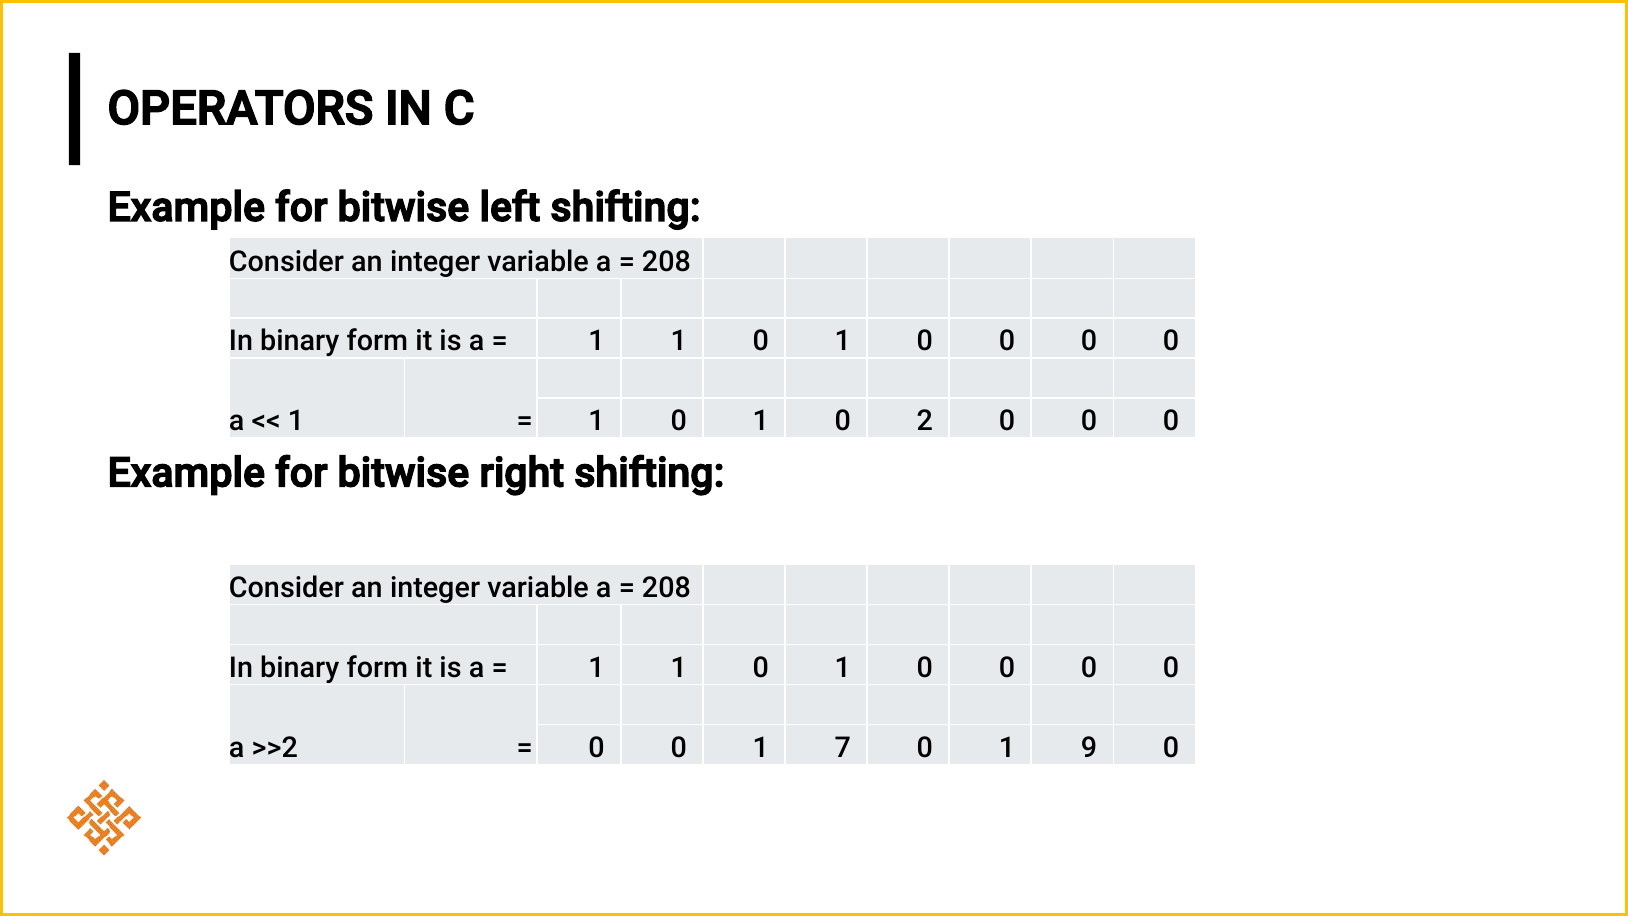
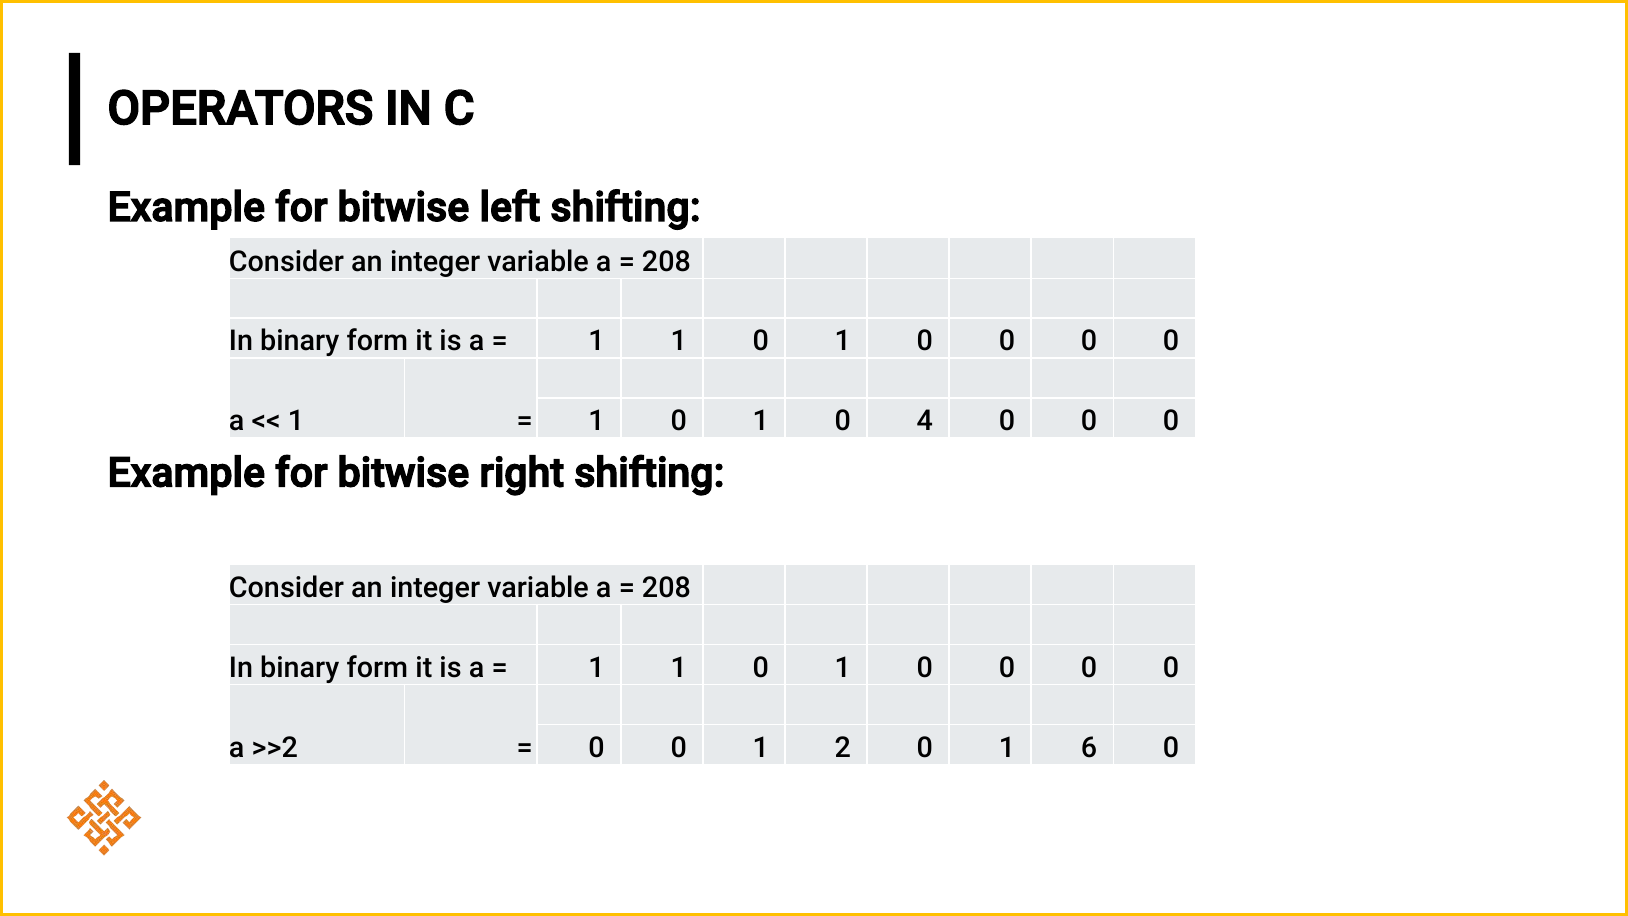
2: 2 -> 4
7: 7 -> 2
9: 9 -> 6
